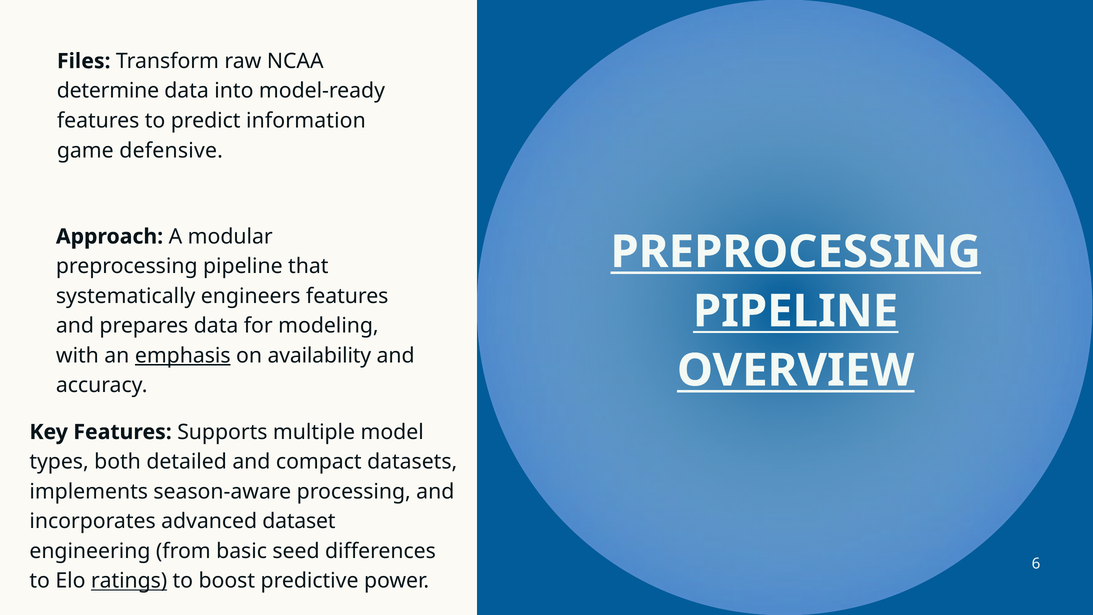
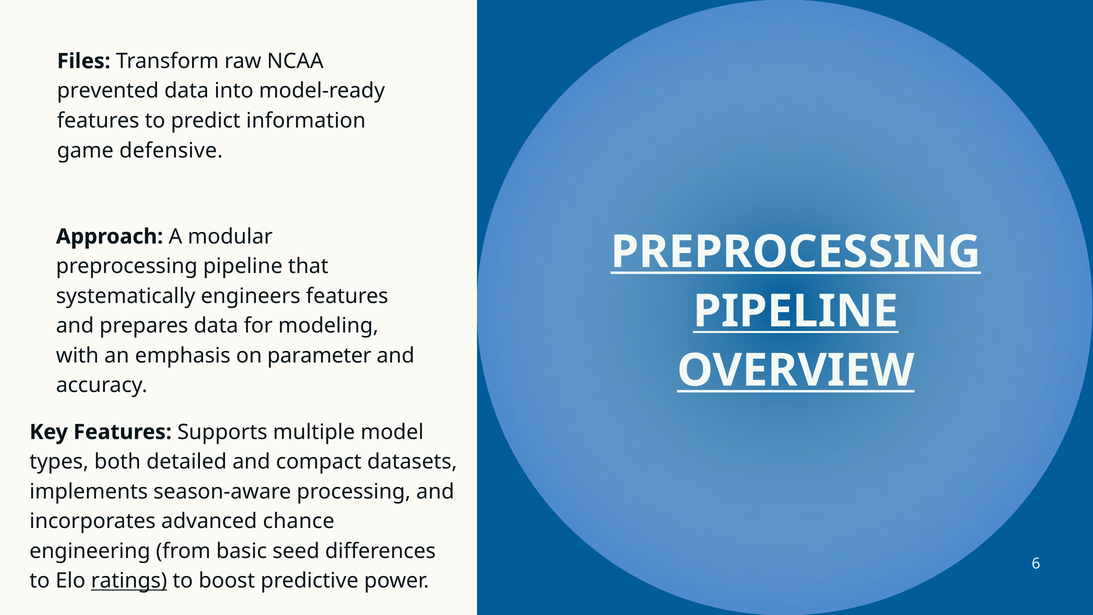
determine: determine -> prevented
emphasis underline: present -> none
availability: availability -> parameter
dataset: dataset -> chance
